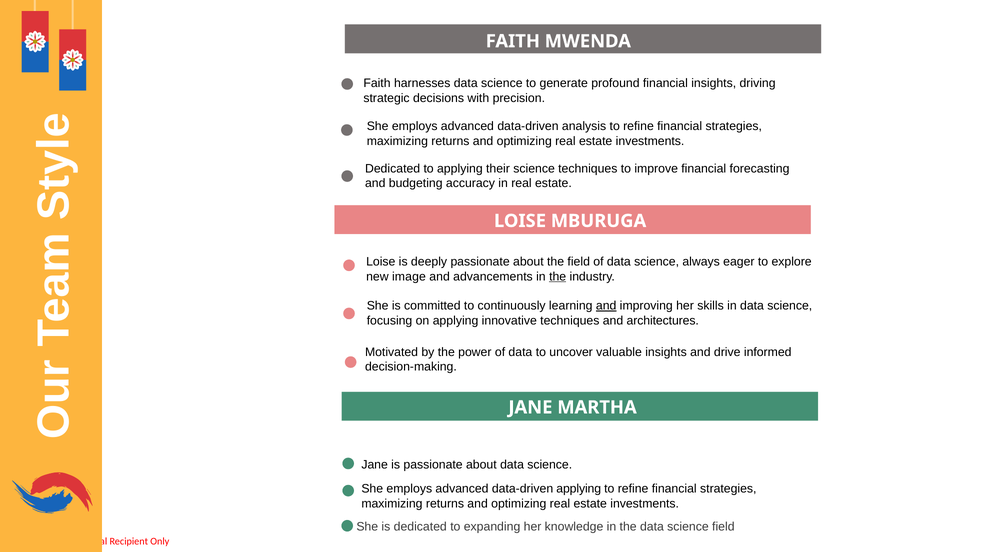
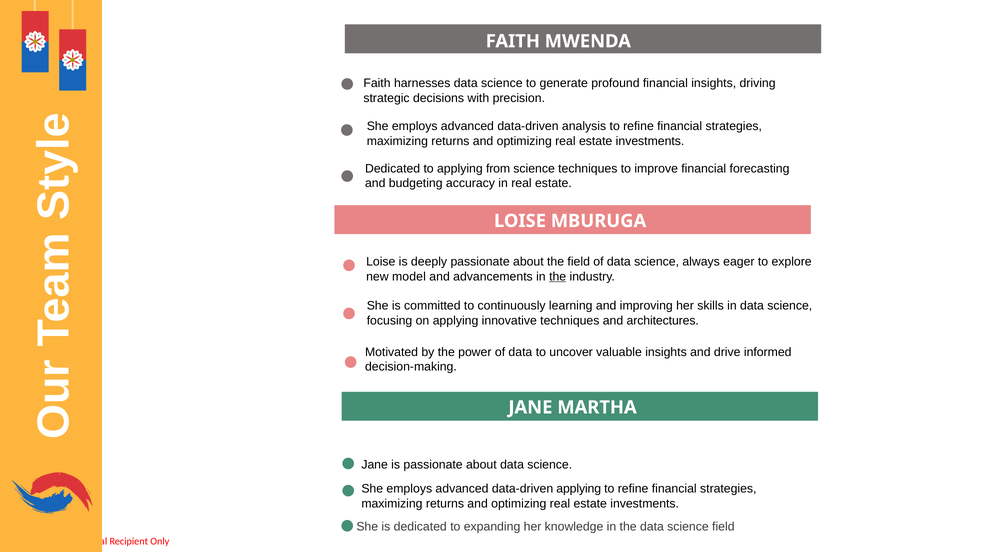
their: their -> from
image: image -> model
and at (606, 306) underline: present -> none
